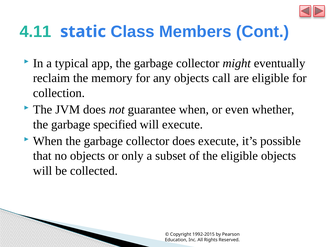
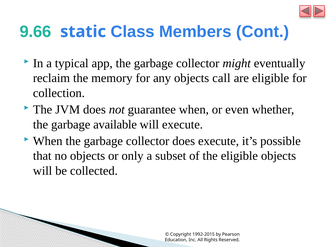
4.11: 4.11 -> 9.66
specified: specified -> available
